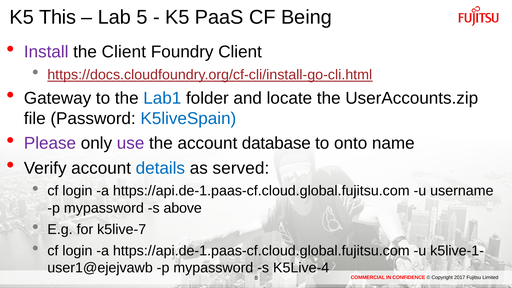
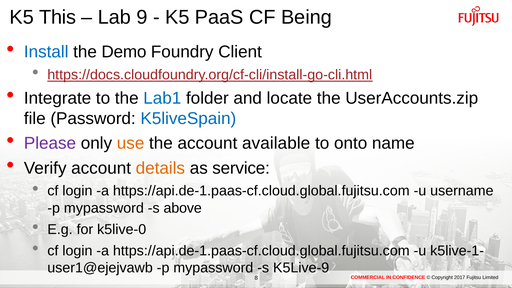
5: 5 -> 9
Install colour: purple -> blue
the Client: Client -> Demo
Gateway: Gateway -> Integrate
use colour: purple -> orange
database: database -> available
details colour: blue -> orange
served: served -> service
k5live-7: k5live-7 -> k5live-0
K5Live-4: K5Live-4 -> K5Live-9
